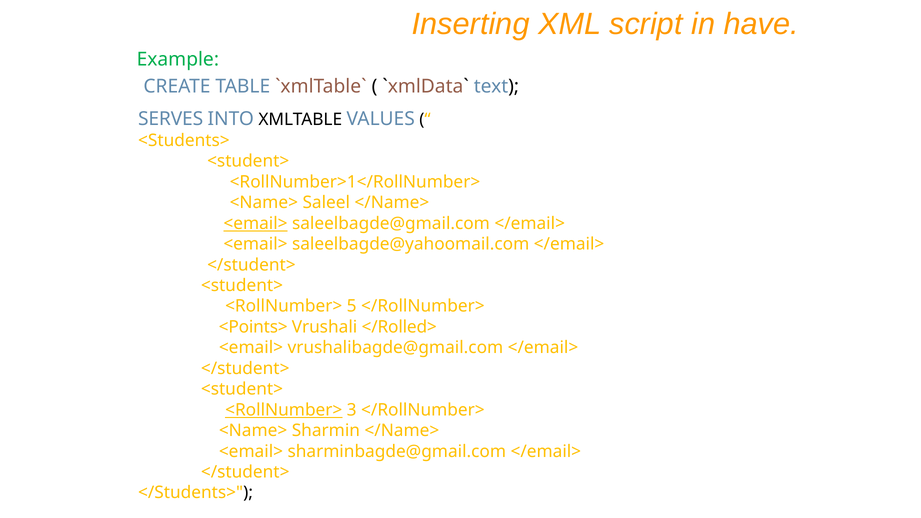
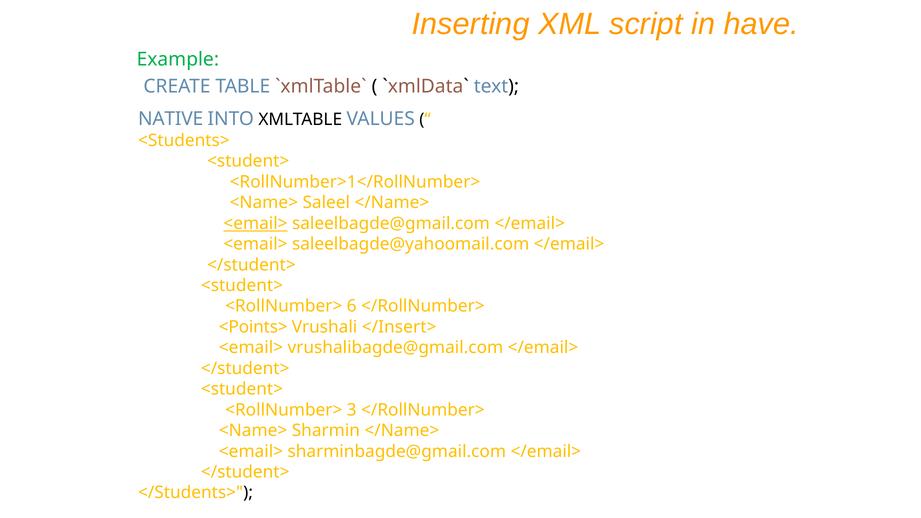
SERVES: SERVES -> NATIVE
5: 5 -> 6
</Rolled>: </Rolled> -> </Insert>
<RollNumber> at (284, 410) underline: present -> none
